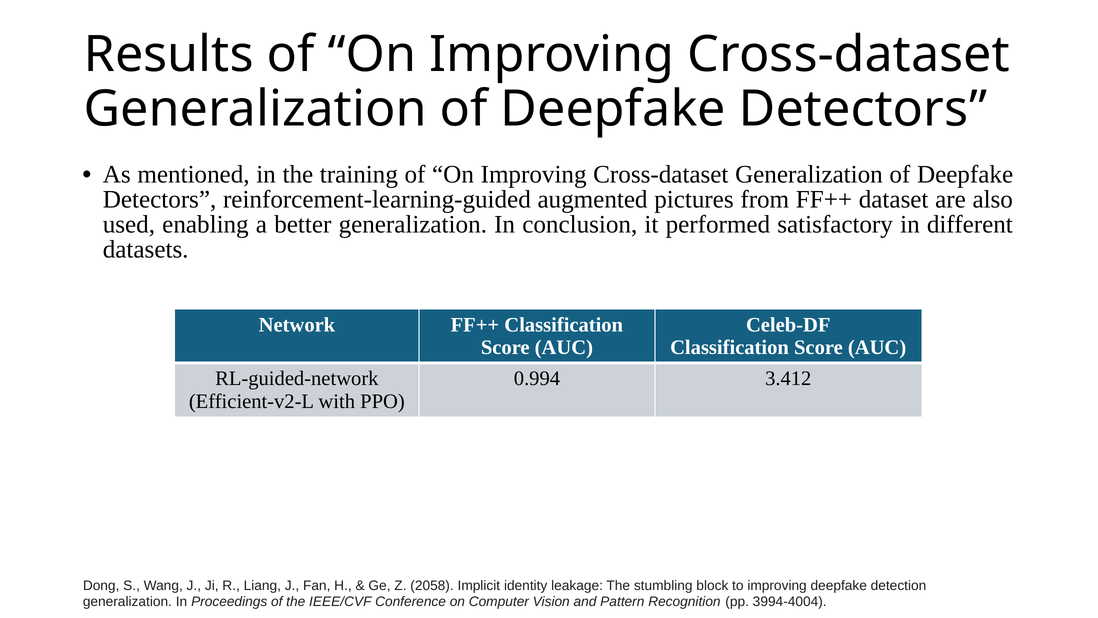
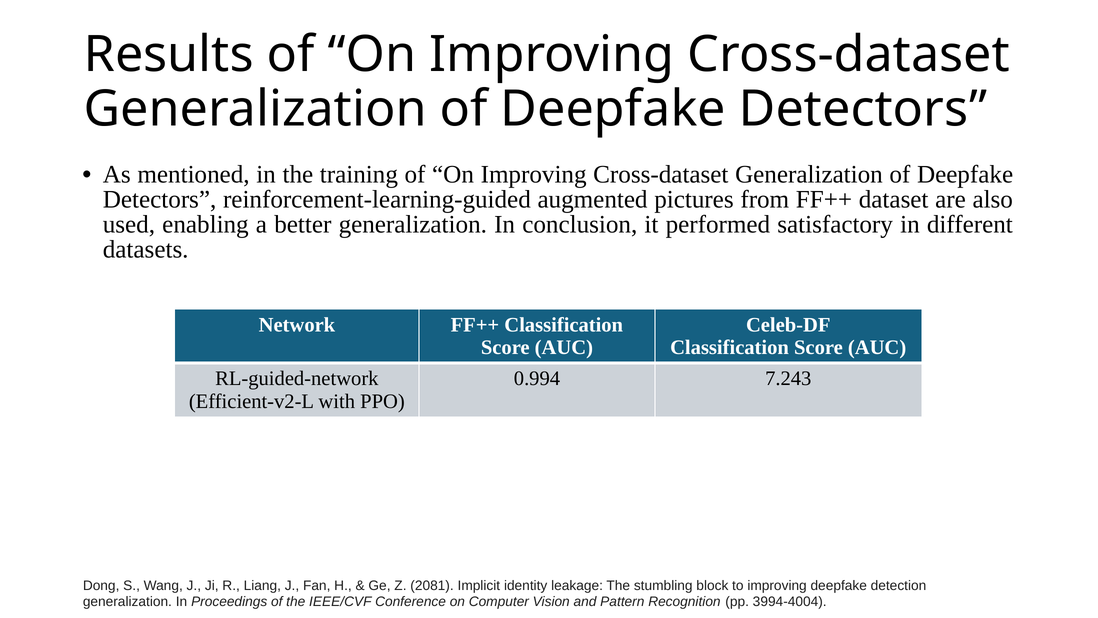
3.412: 3.412 -> 7.243
2058: 2058 -> 2081
